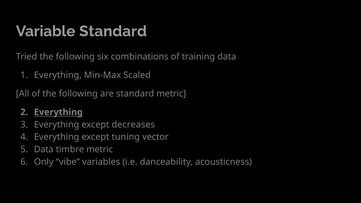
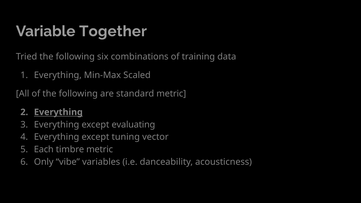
Variable Standard: Standard -> Together
decreases: decreases -> evaluating
Data at (44, 150): Data -> Each
